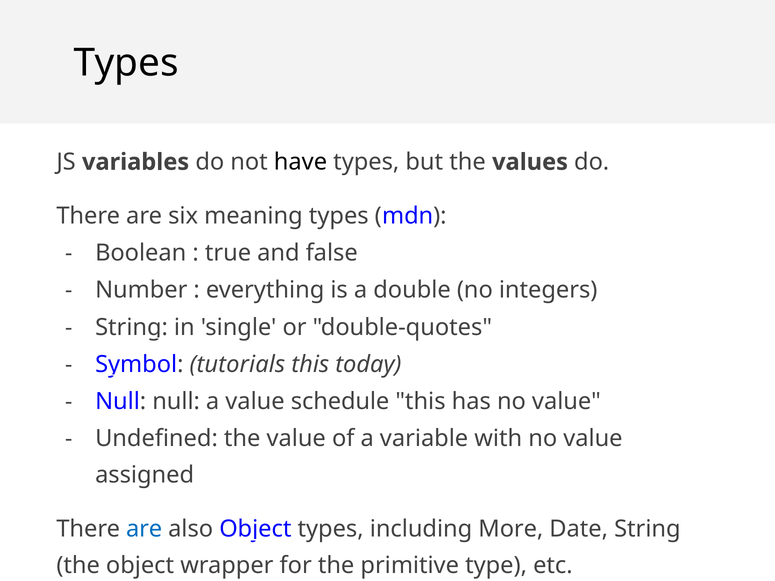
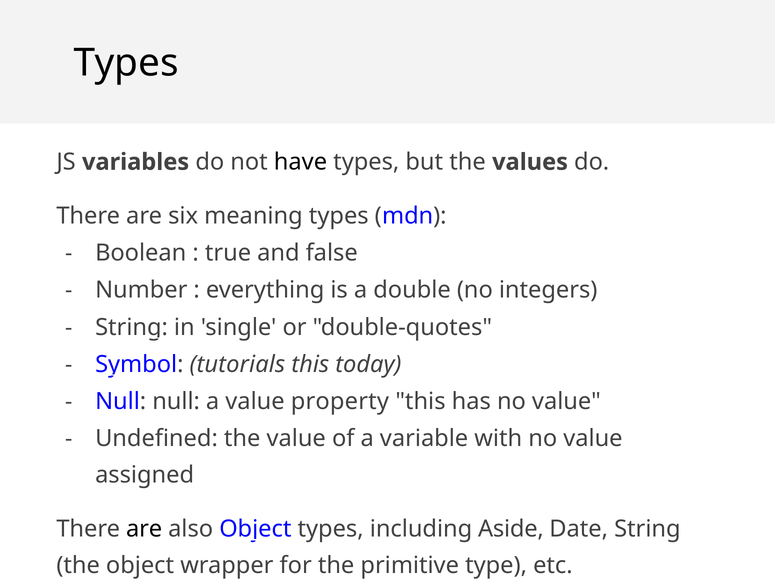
schedule: schedule -> property
are at (144, 529) colour: blue -> black
More: More -> Aside
